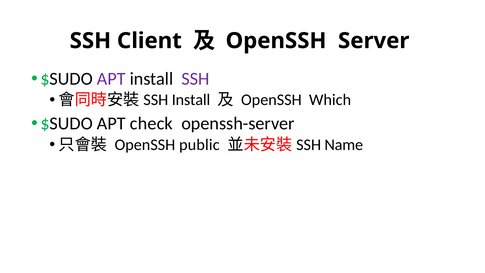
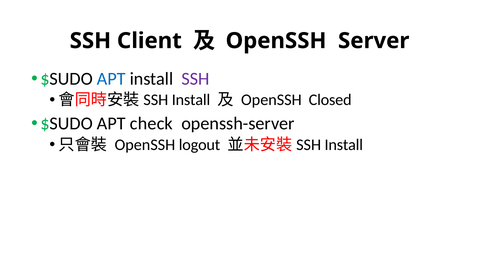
APT at (111, 79) colour: purple -> blue
Which: Which -> Closed
public: public -> logout
Name at (344, 145): Name -> Install
